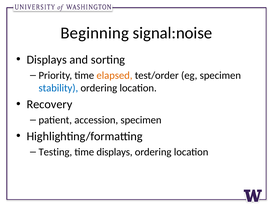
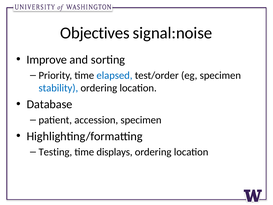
Beginning: Beginning -> Objectives
Displays at (47, 60): Displays -> Improve
elapsed colour: orange -> blue
Recovery: Recovery -> Database
